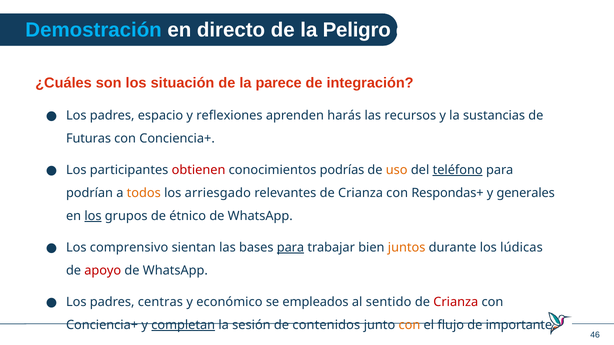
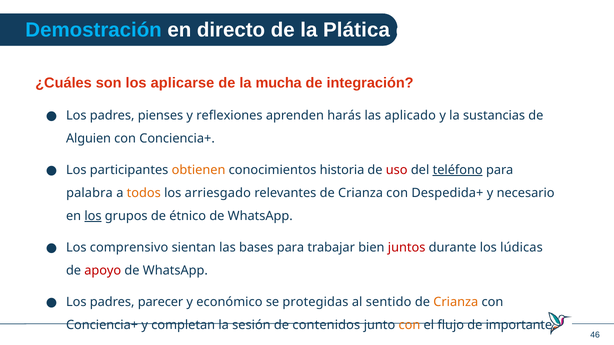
Peligro: Peligro -> Plática
situación: situación -> aplicarse
parece: parece -> mucha
espacio: espacio -> pienses
recursos: recursos -> aplicado
Futuras: Futuras -> Alguien
obtienen colour: red -> orange
podrías: podrías -> historia
uso colour: orange -> red
podrían: podrían -> palabra
Respondas+: Respondas+ -> Despedida+
generales: generales -> necesario
para at (290, 248) underline: present -> none
juntos colour: orange -> red
centras: centras -> parecer
empleados: empleados -> protegidas
Crianza at (456, 302) colour: red -> orange
completan underline: present -> none
